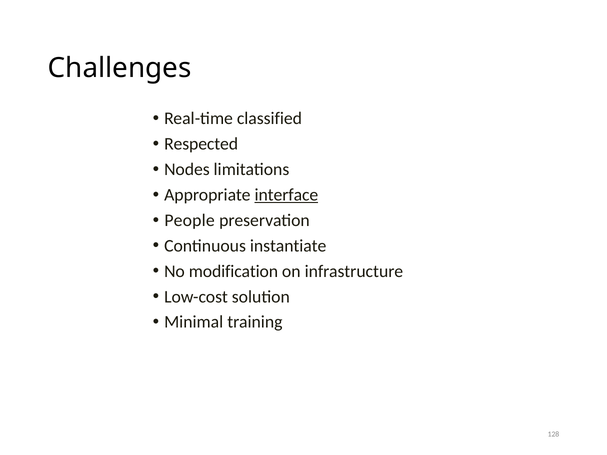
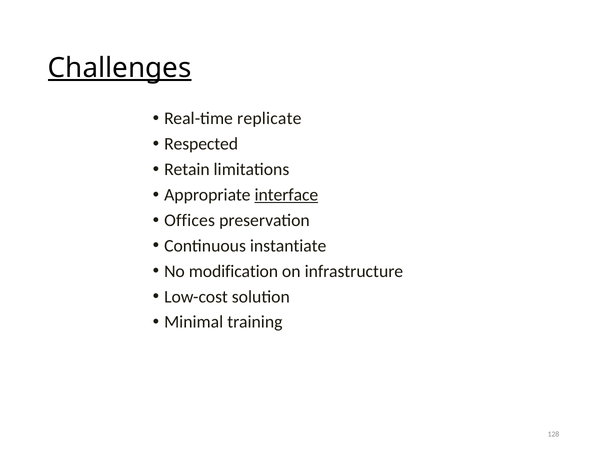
Challenges underline: none -> present
classified: classified -> replicate
Nodes: Nodes -> Retain
People: People -> Offices
